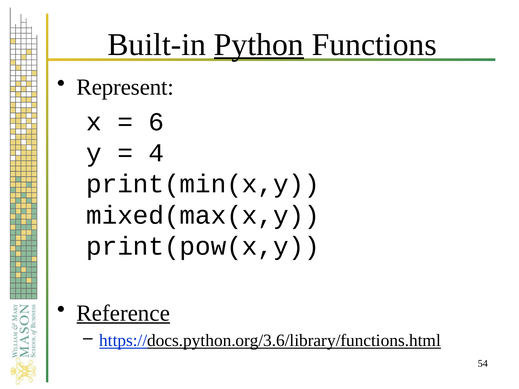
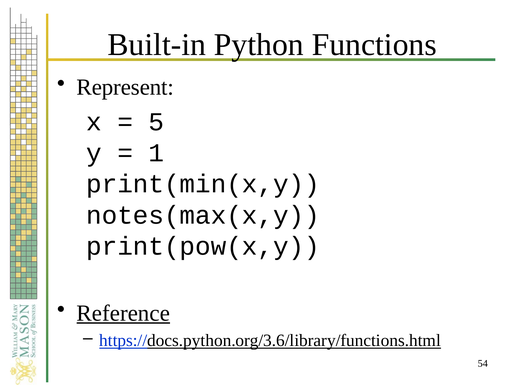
Python underline: present -> none
6: 6 -> 5
4: 4 -> 1
mixed(max(x,y: mixed(max(x,y -> notes(max(x,y
